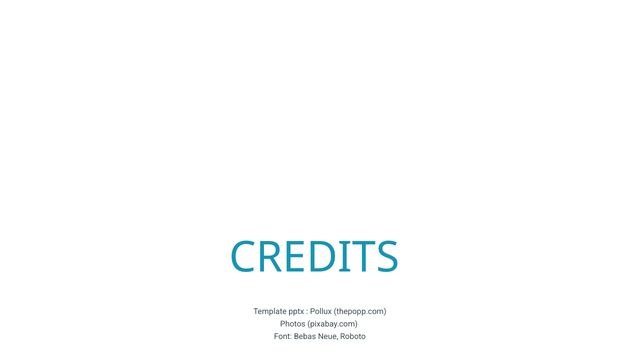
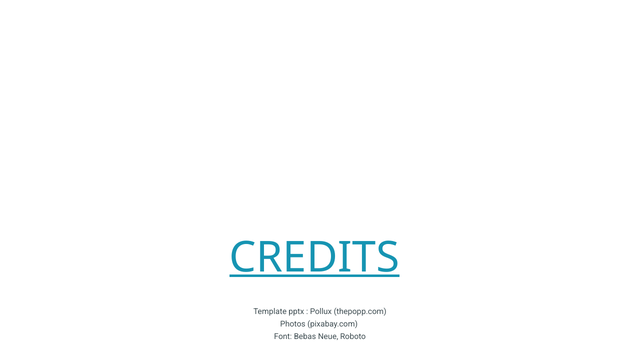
CREDITS underline: none -> present
